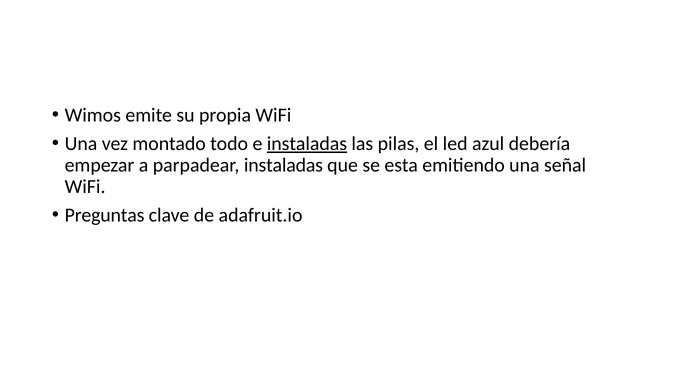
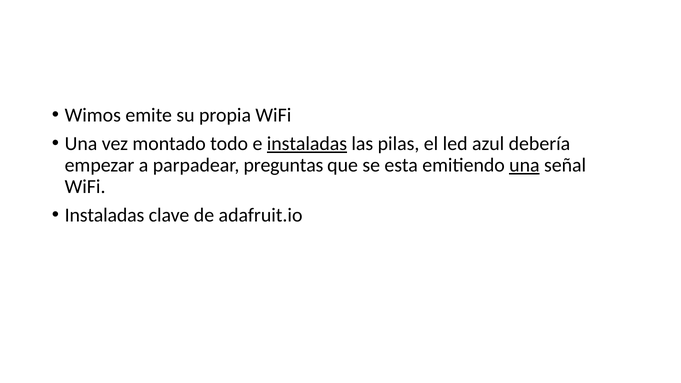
parpadear instaladas: instaladas -> preguntas
una at (524, 165) underline: none -> present
Preguntas at (105, 215): Preguntas -> Instaladas
